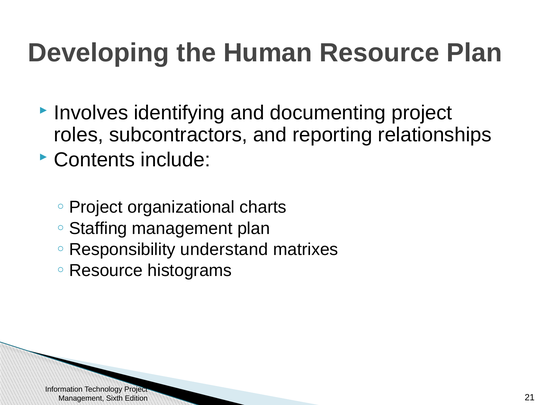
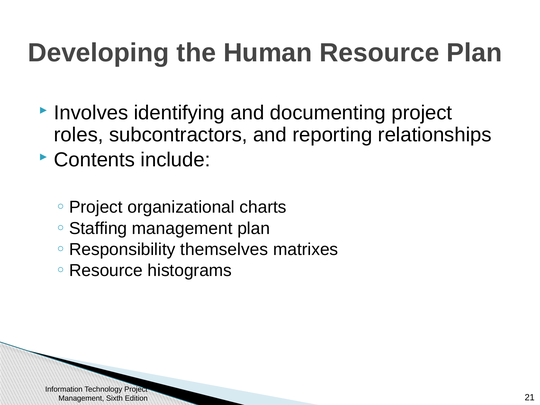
understand: understand -> themselves
